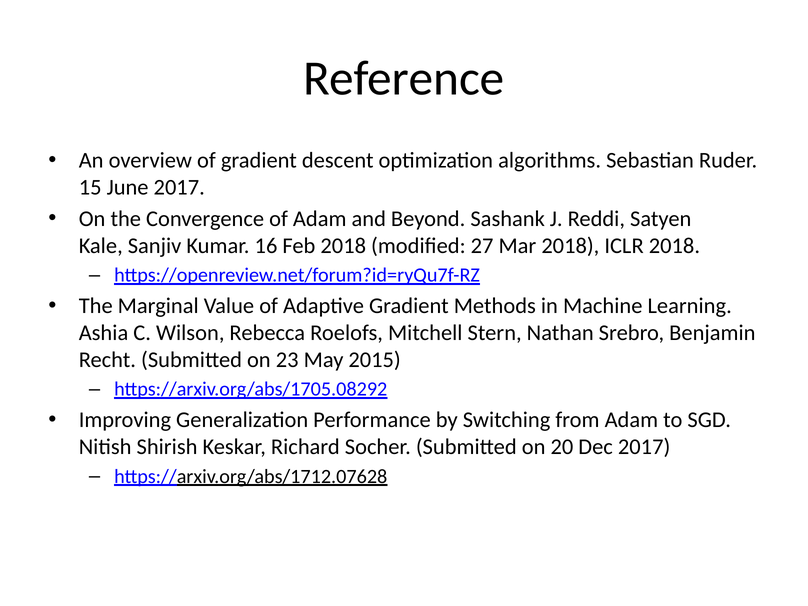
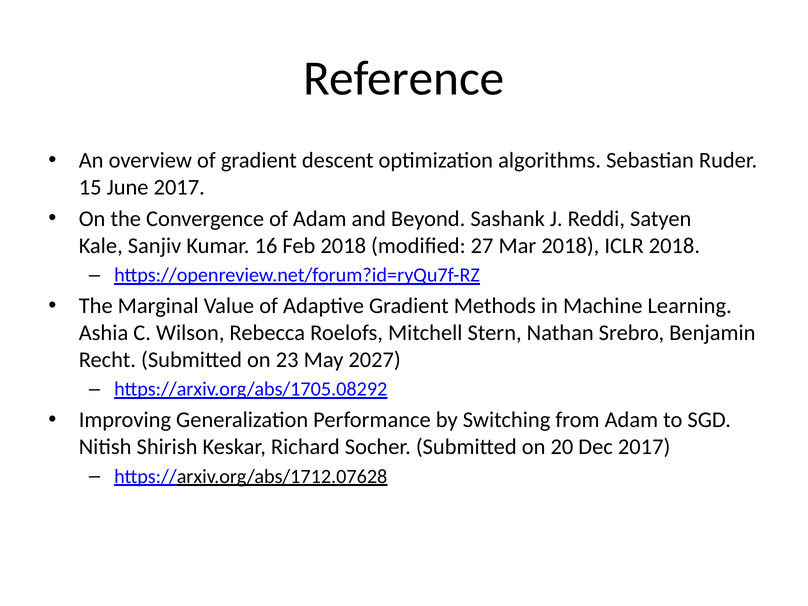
2015: 2015 -> 2027
